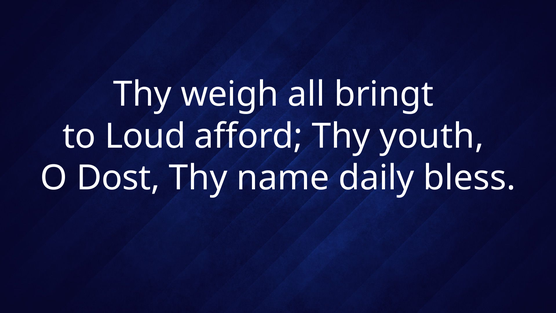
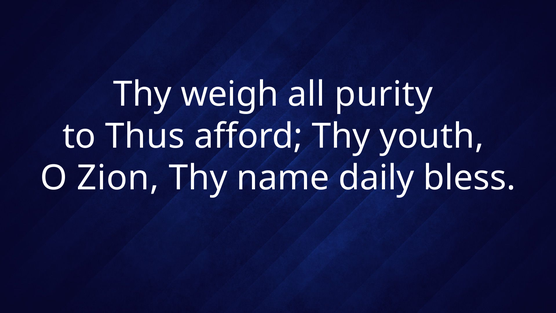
bringt: bringt -> purity
Loud: Loud -> Thus
Dost: Dost -> Zion
